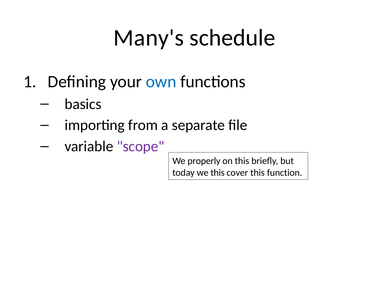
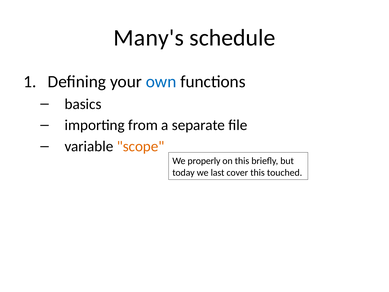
scope colour: purple -> orange
we this: this -> last
function: function -> touched
